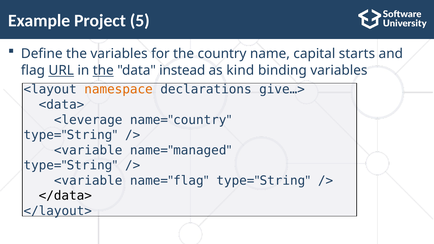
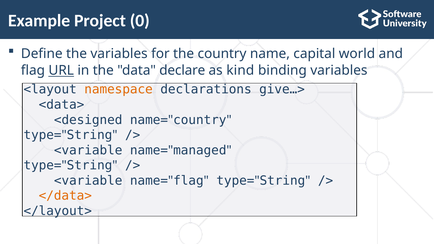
5: 5 -> 0
starts: starts -> world
the at (103, 71) underline: present -> none
instead: instead -> declare
<leverage: <leverage -> <designed
</data> colour: black -> orange
